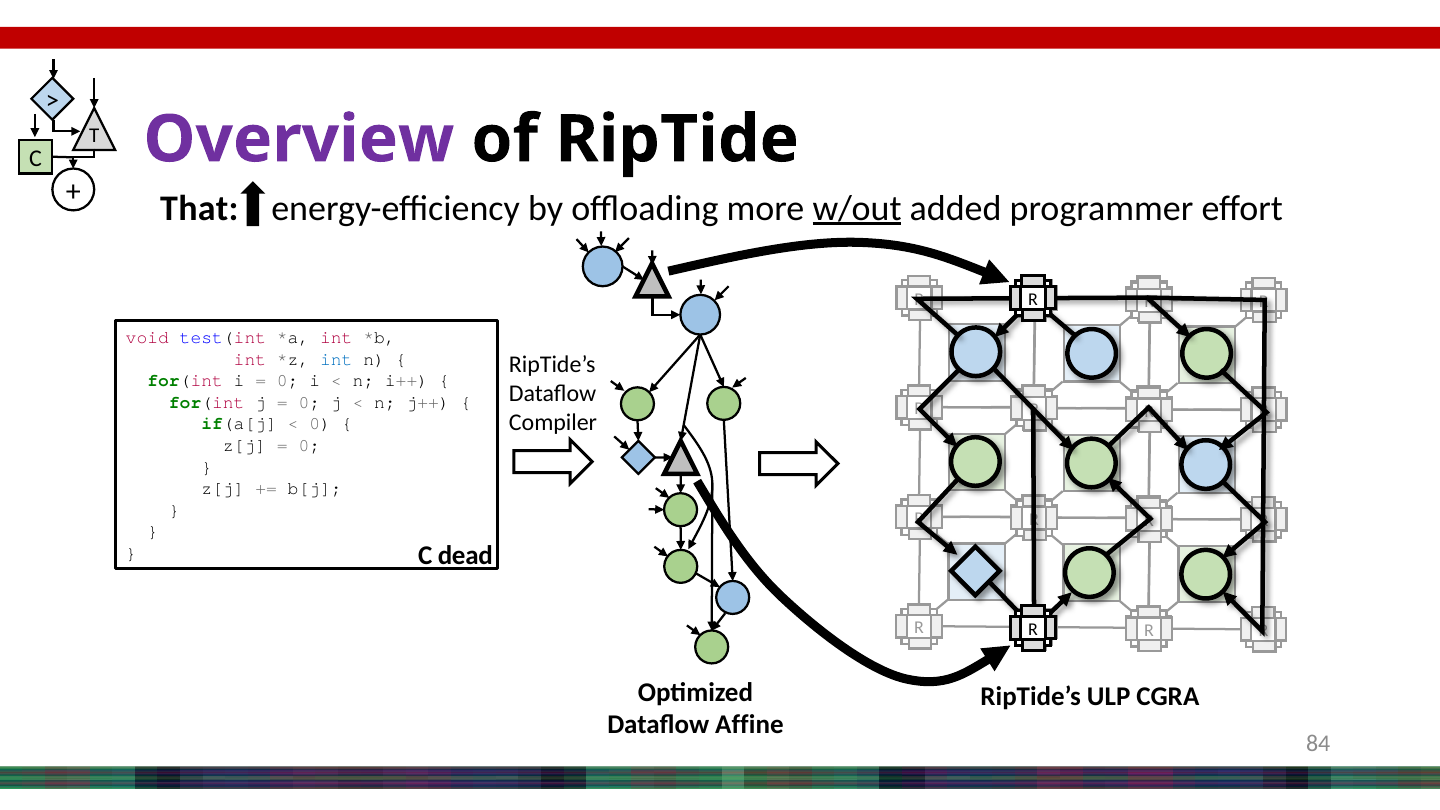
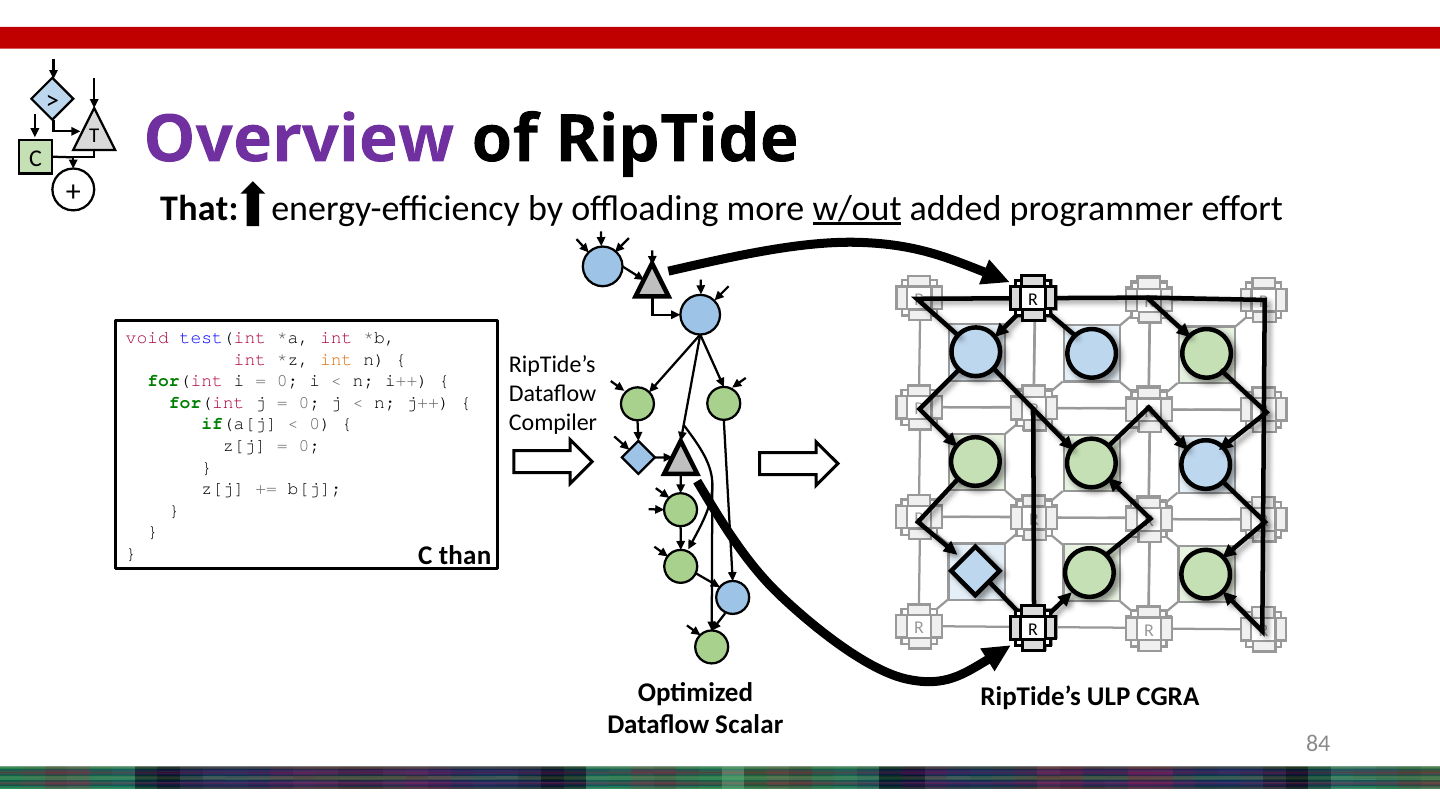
int at (336, 359) colour: blue -> orange
dead: dead -> than
Affine: Affine -> Scalar
